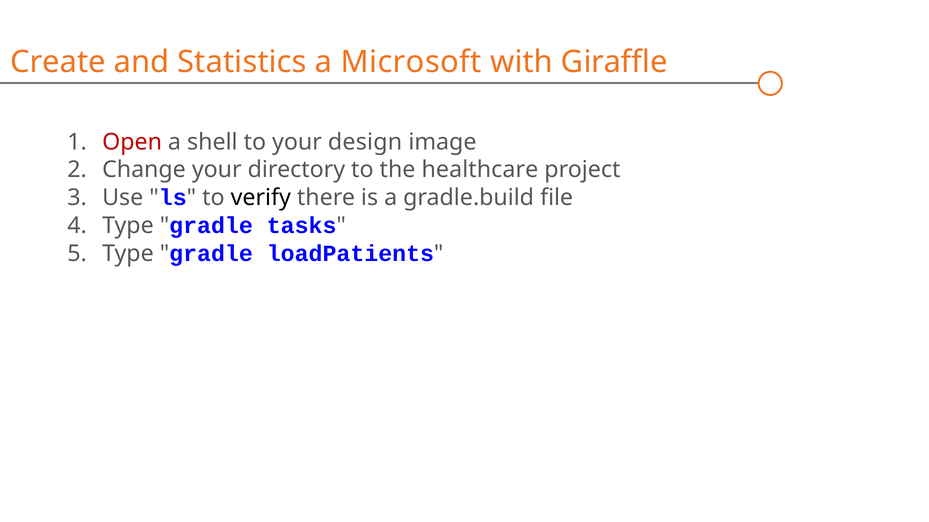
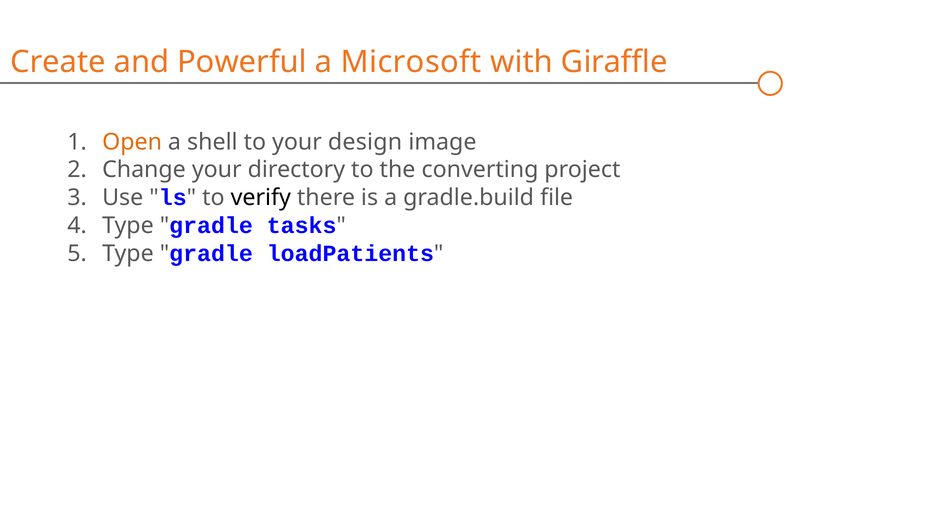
Statistics: Statistics -> Powerful
Open colour: red -> orange
healthcare: healthcare -> converting
